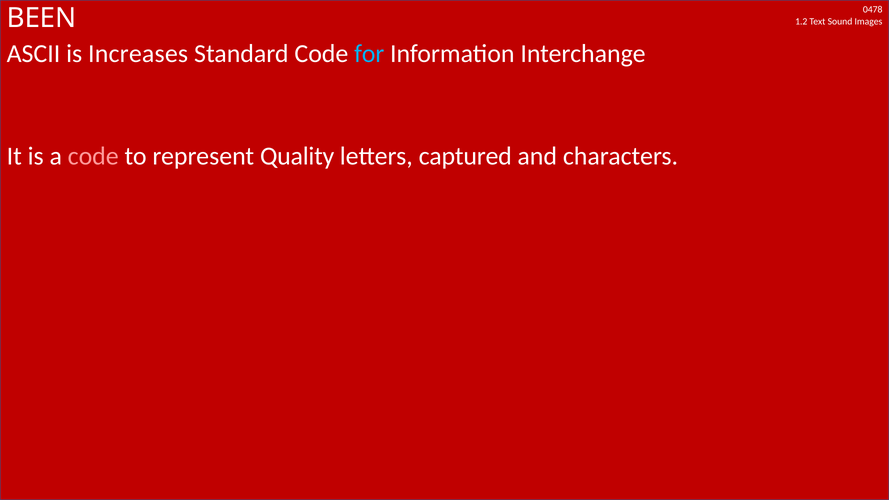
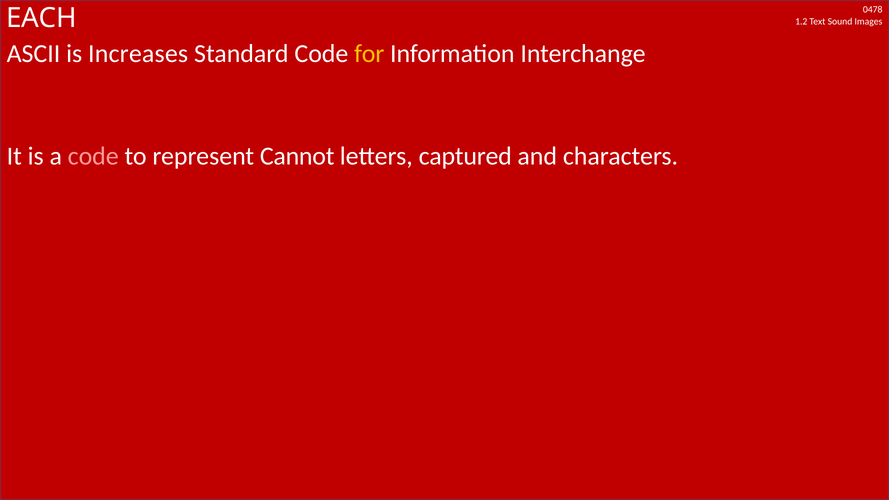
BEEN: BEEN -> EACH
for colour: light blue -> yellow
Quality: Quality -> Cannot
